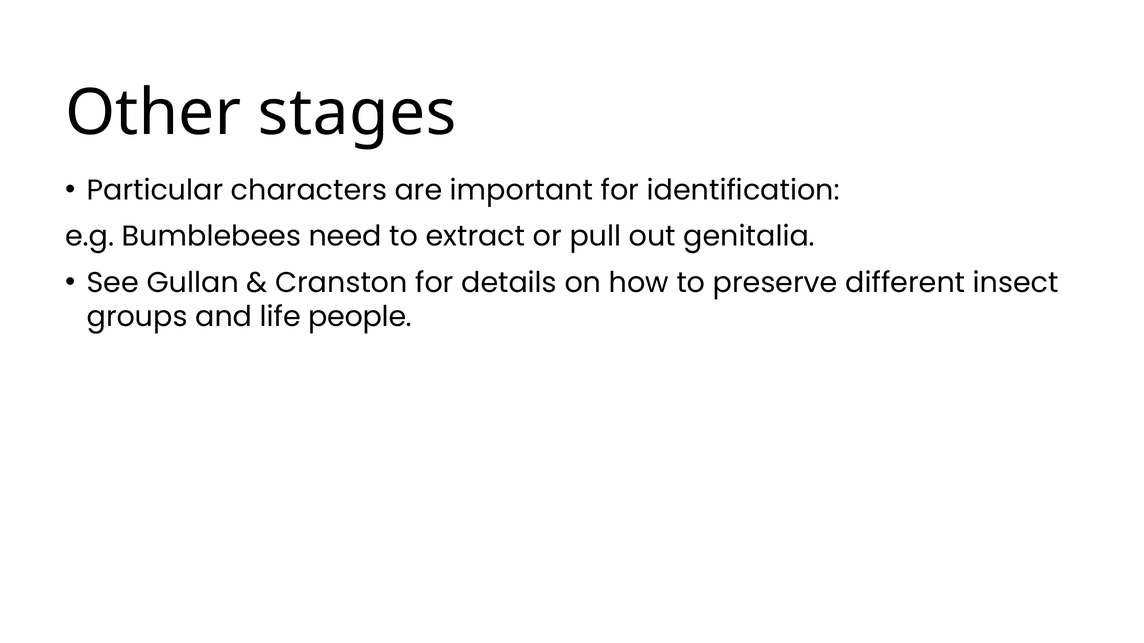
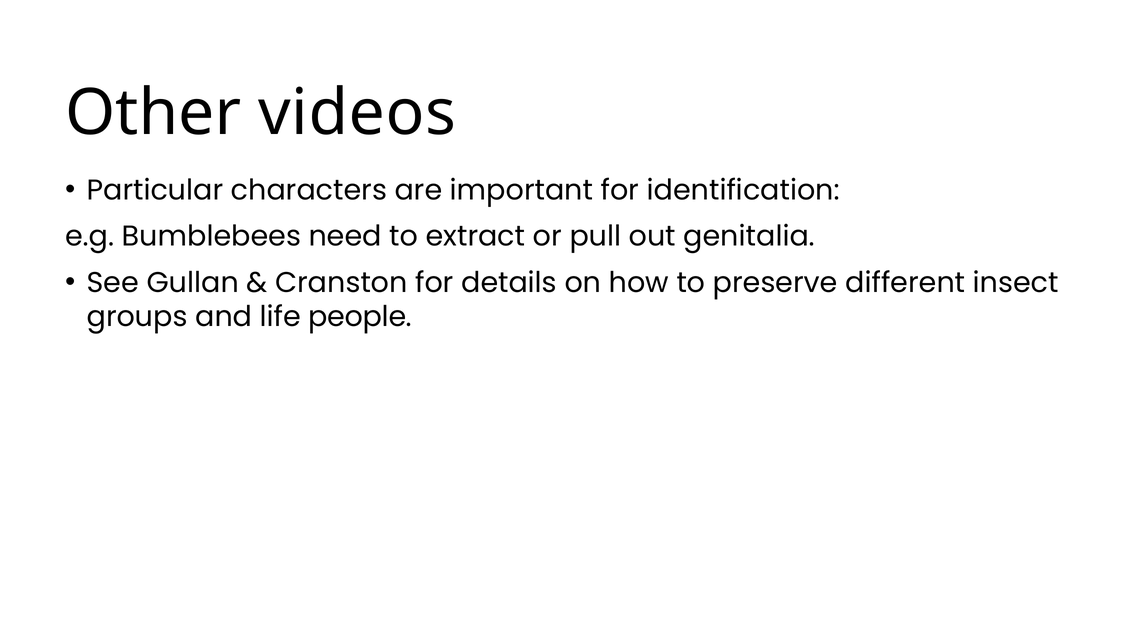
stages: stages -> videos
